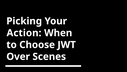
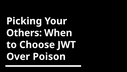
Action: Action -> Others
Scenes: Scenes -> Poison
